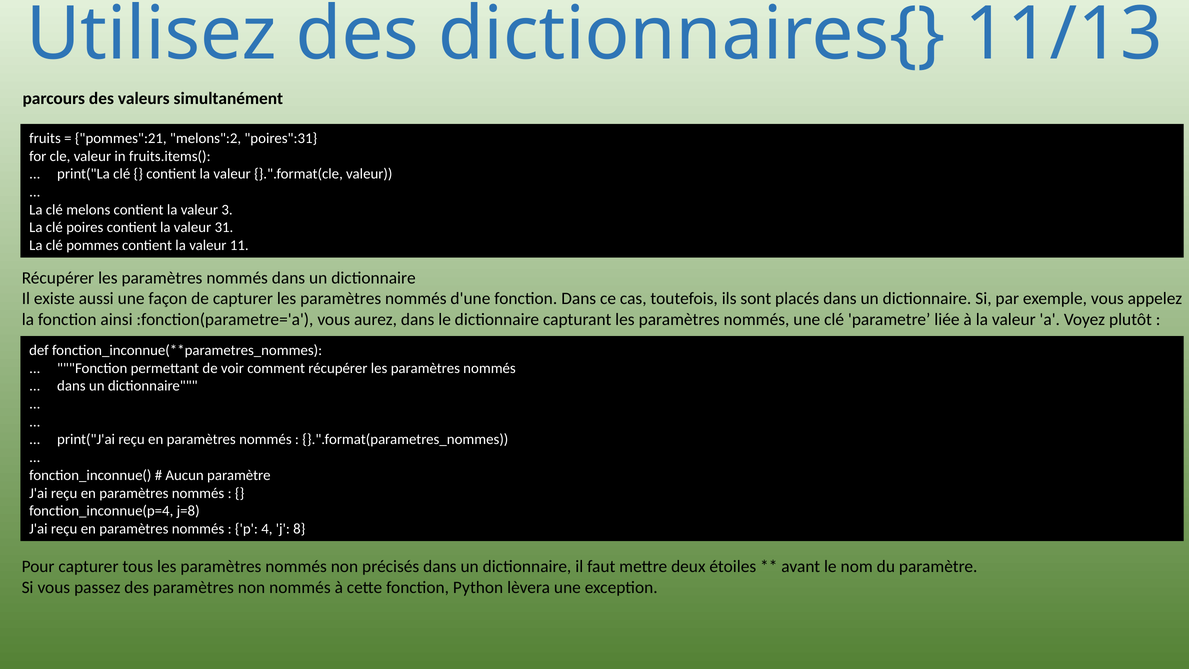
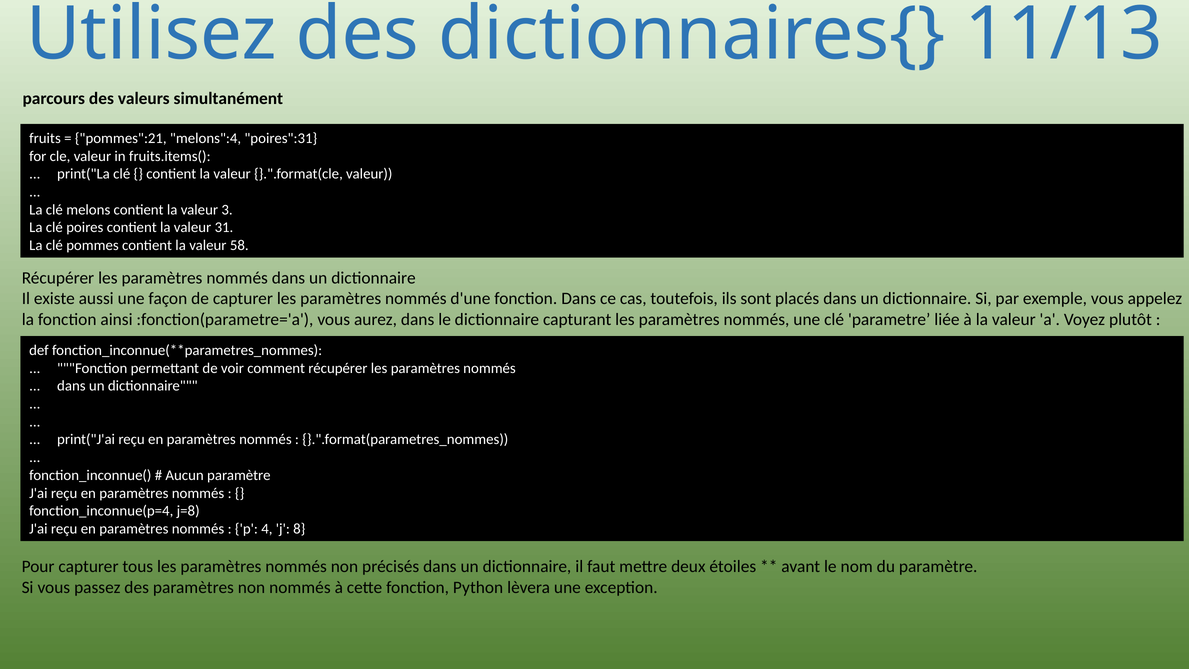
melons":2: melons":2 -> melons":4
11: 11 -> 58
